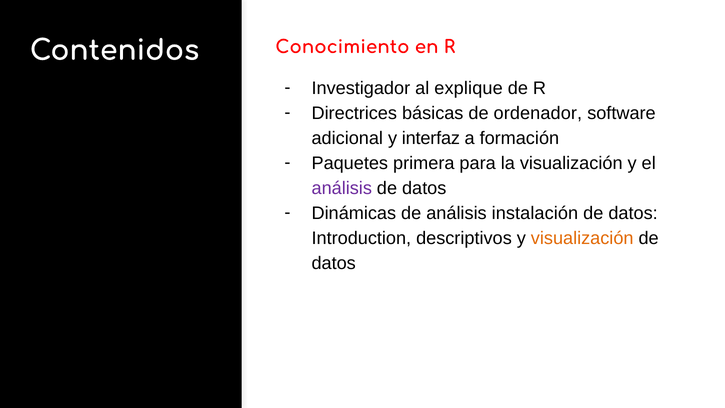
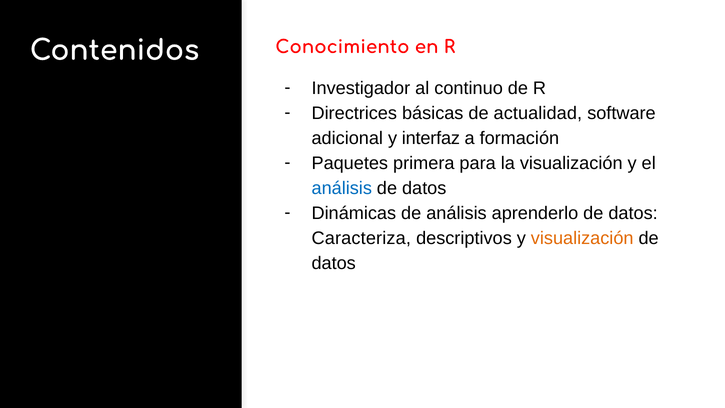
explique: explique -> continuo
ordenador: ordenador -> actualidad
análisis at (342, 188) colour: purple -> blue
instalación: instalación -> aprenderlo
Introduction: Introduction -> Caracteriza
